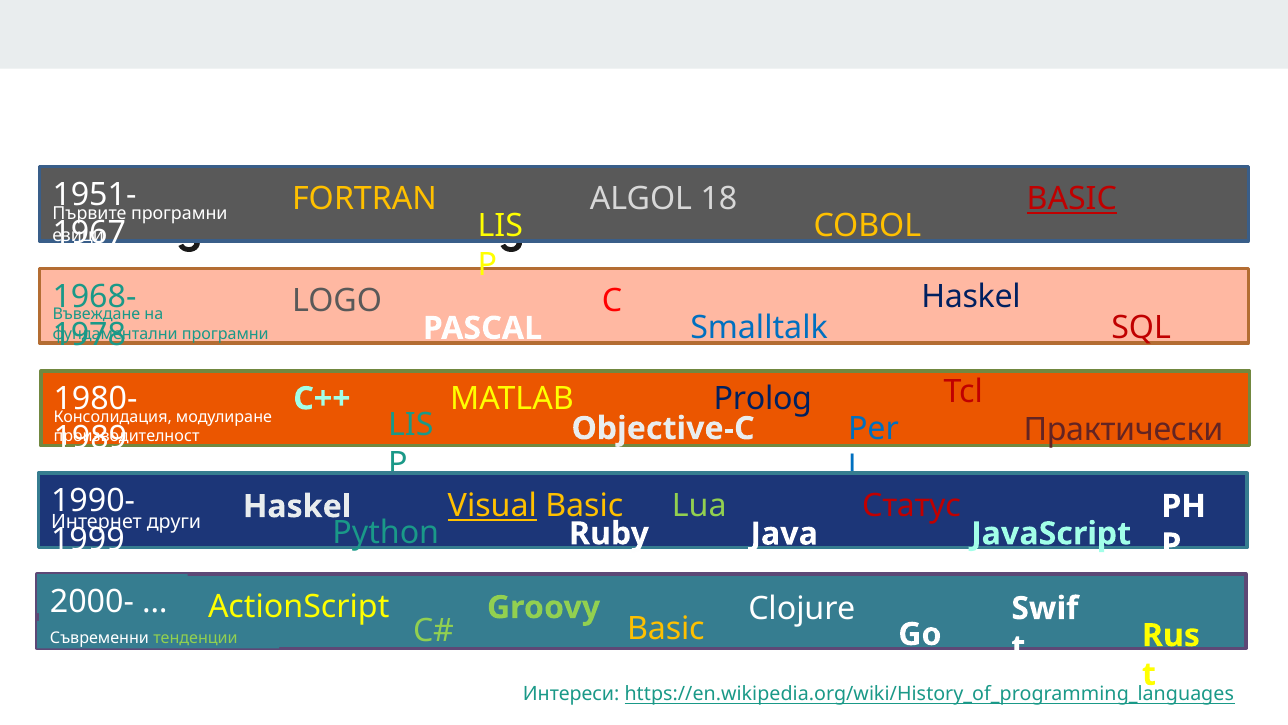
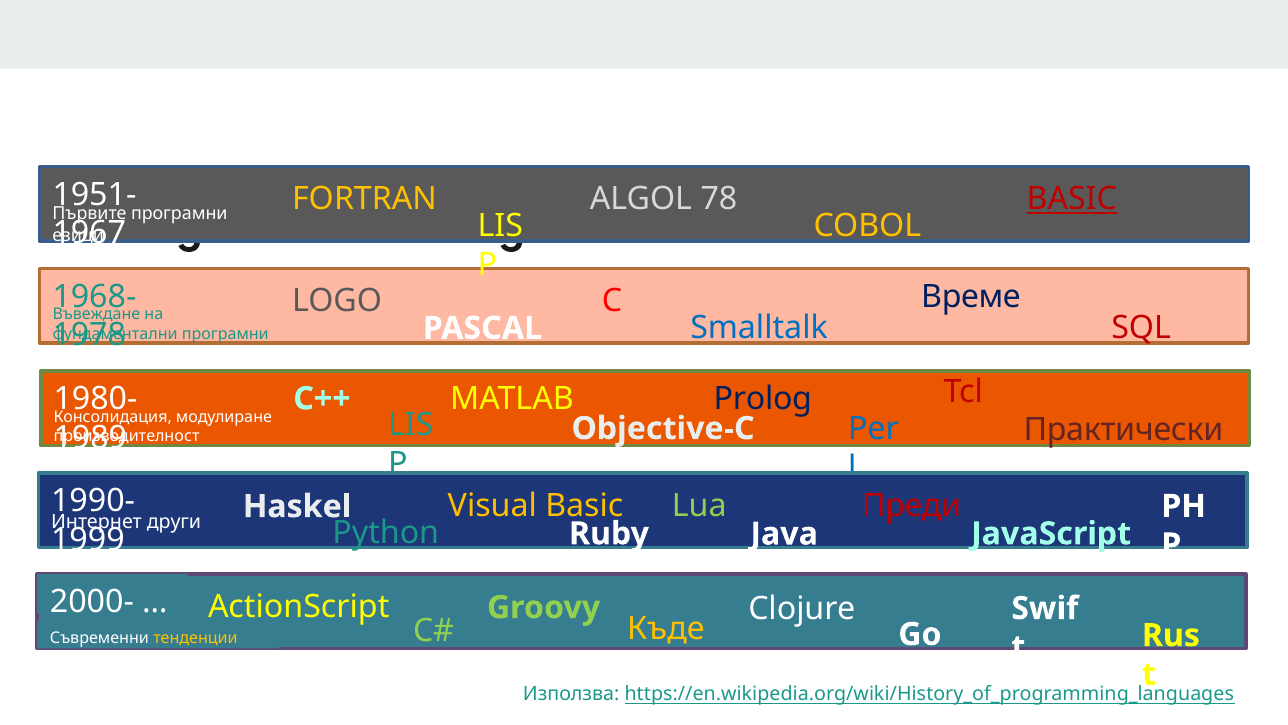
18: 18 -> 78
Haskel at (971, 296): Haskel -> Време
Visual underline: present -> none
Статус: Статус -> Преди
Basic at (666, 628): Basic -> Къде
тенденции colour: light green -> yellow
Интереси: Интереси -> Използва
